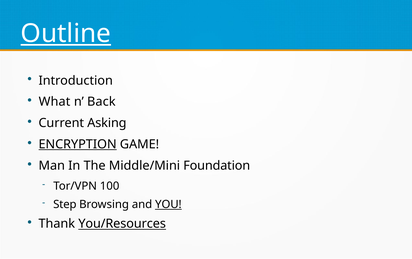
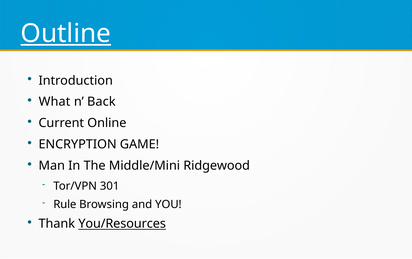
Asking: Asking -> Online
ENCRYPTION underline: present -> none
Foundation: Foundation -> Ridgewood
100: 100 -> 301
Step: Step -> Rule
YOU underline: present -> none
